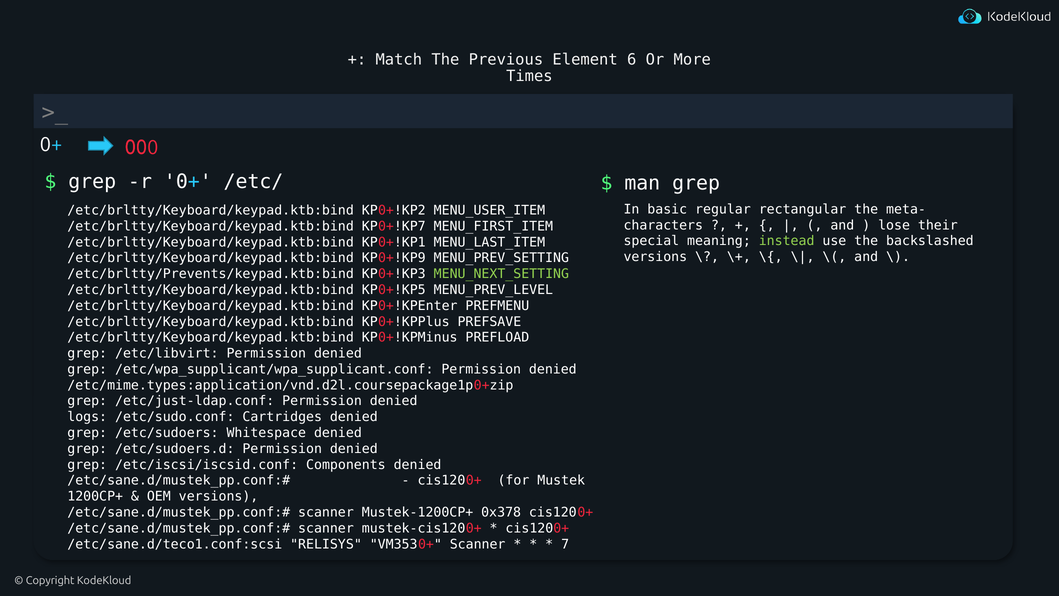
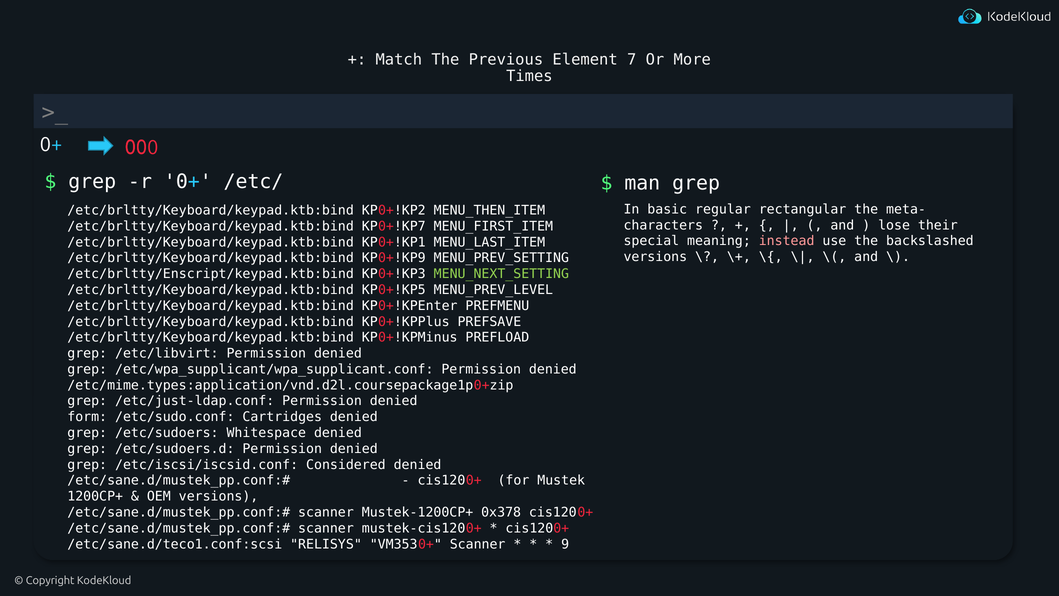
6: 6 -> 7
MENU_USER_ITEM: MENU_USER_ITEM -> MENU_THEN_ITEM
instead colour: light green -> pink
/etc/brltty/Prevents/keypad.ktb:bind: /etc/brltty/Prevents/keypad.ktb:bind -> /etc/brltty/Enscript/keypad.ktb:bind
logs: logs -> form
Components: Components -> Considered
7: 7 -> 9
